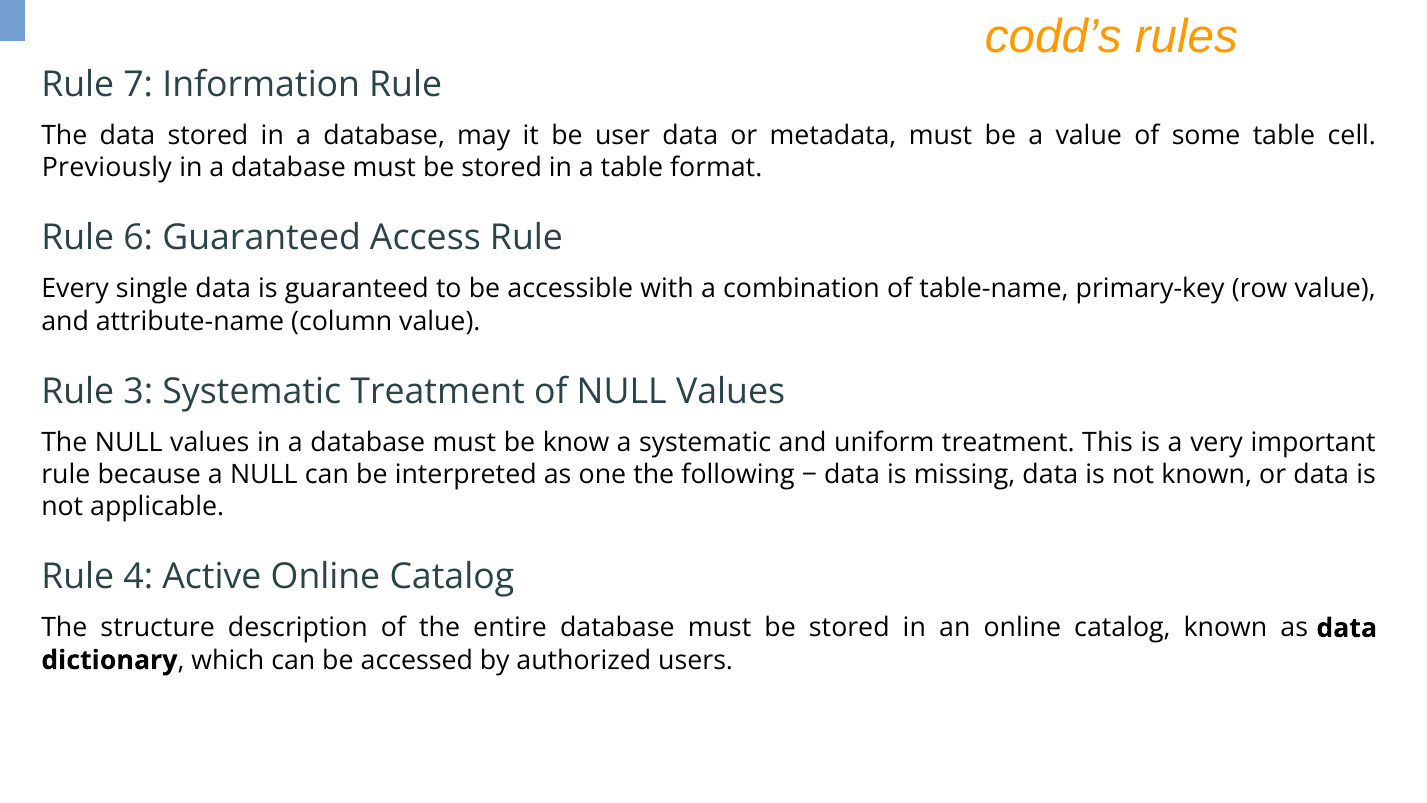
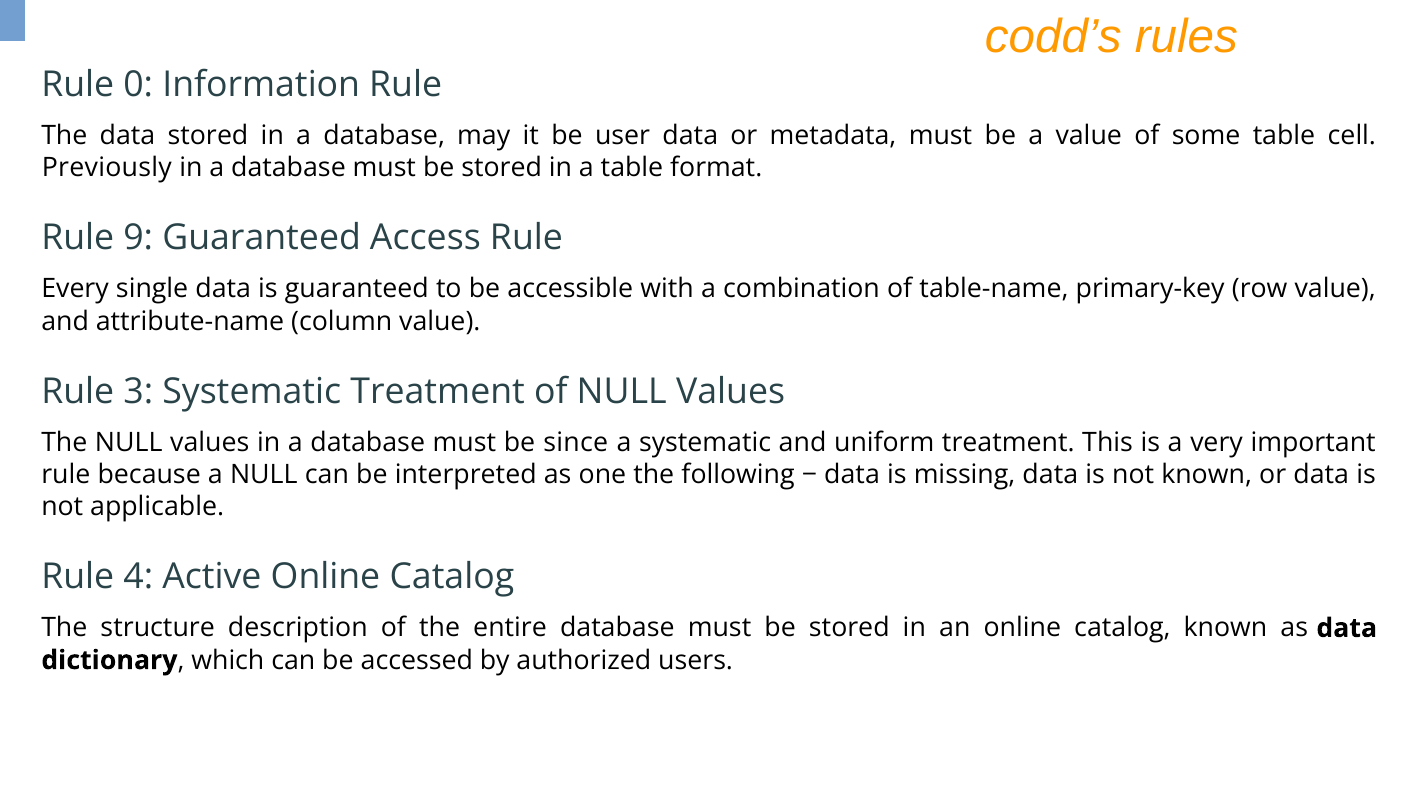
7: 7 -> 0
6: 6 -> 9
know: know -> since
